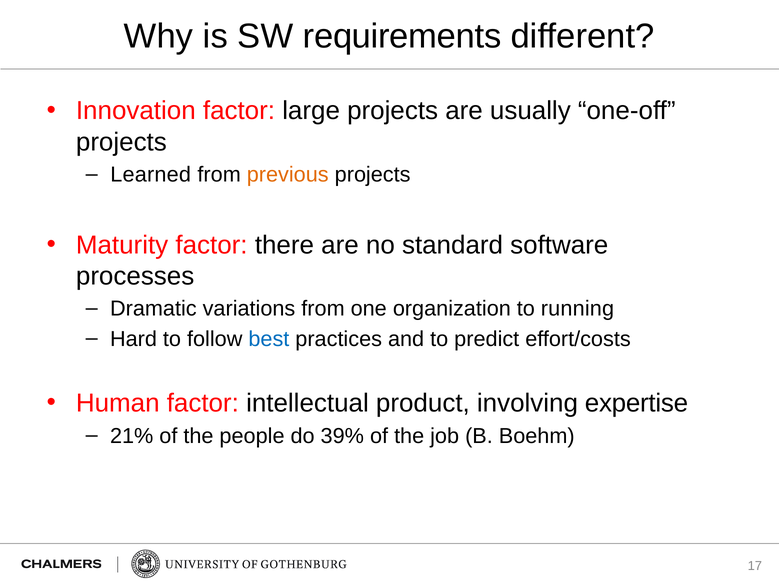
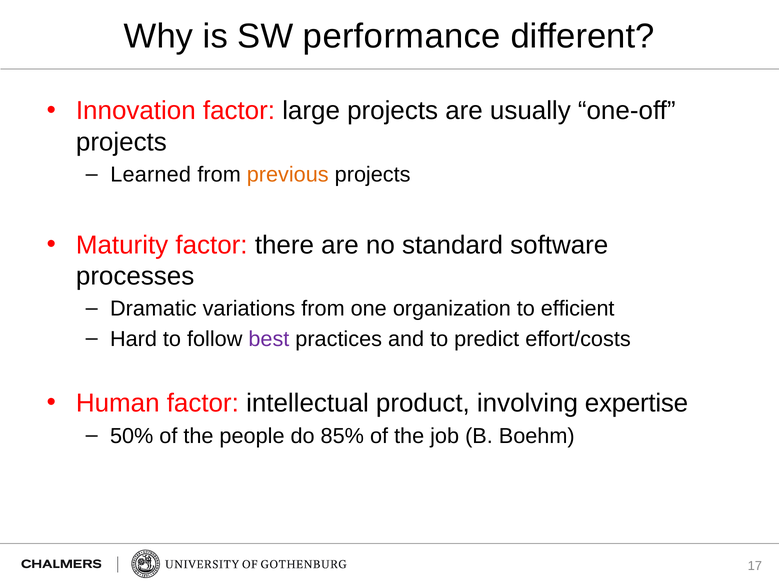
requirements: requirements -> performance
running: running -> efficient
best colour: blue -> purple
21%: 21% -> 50%
39%: 39% -> 85%
